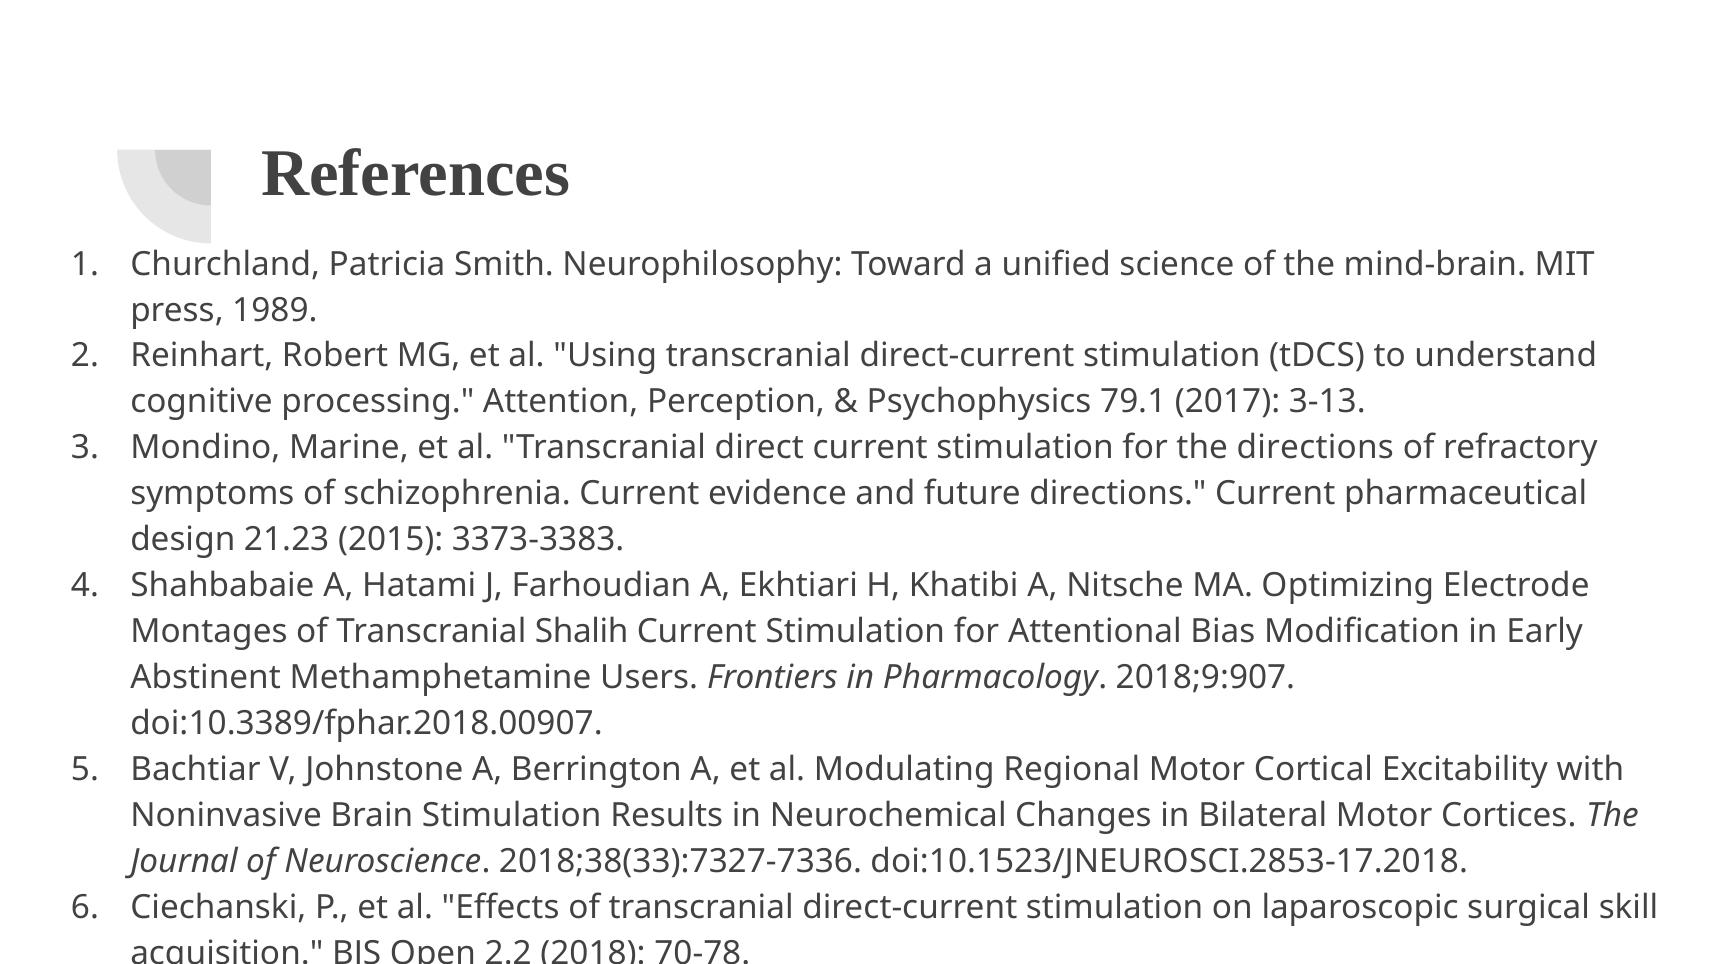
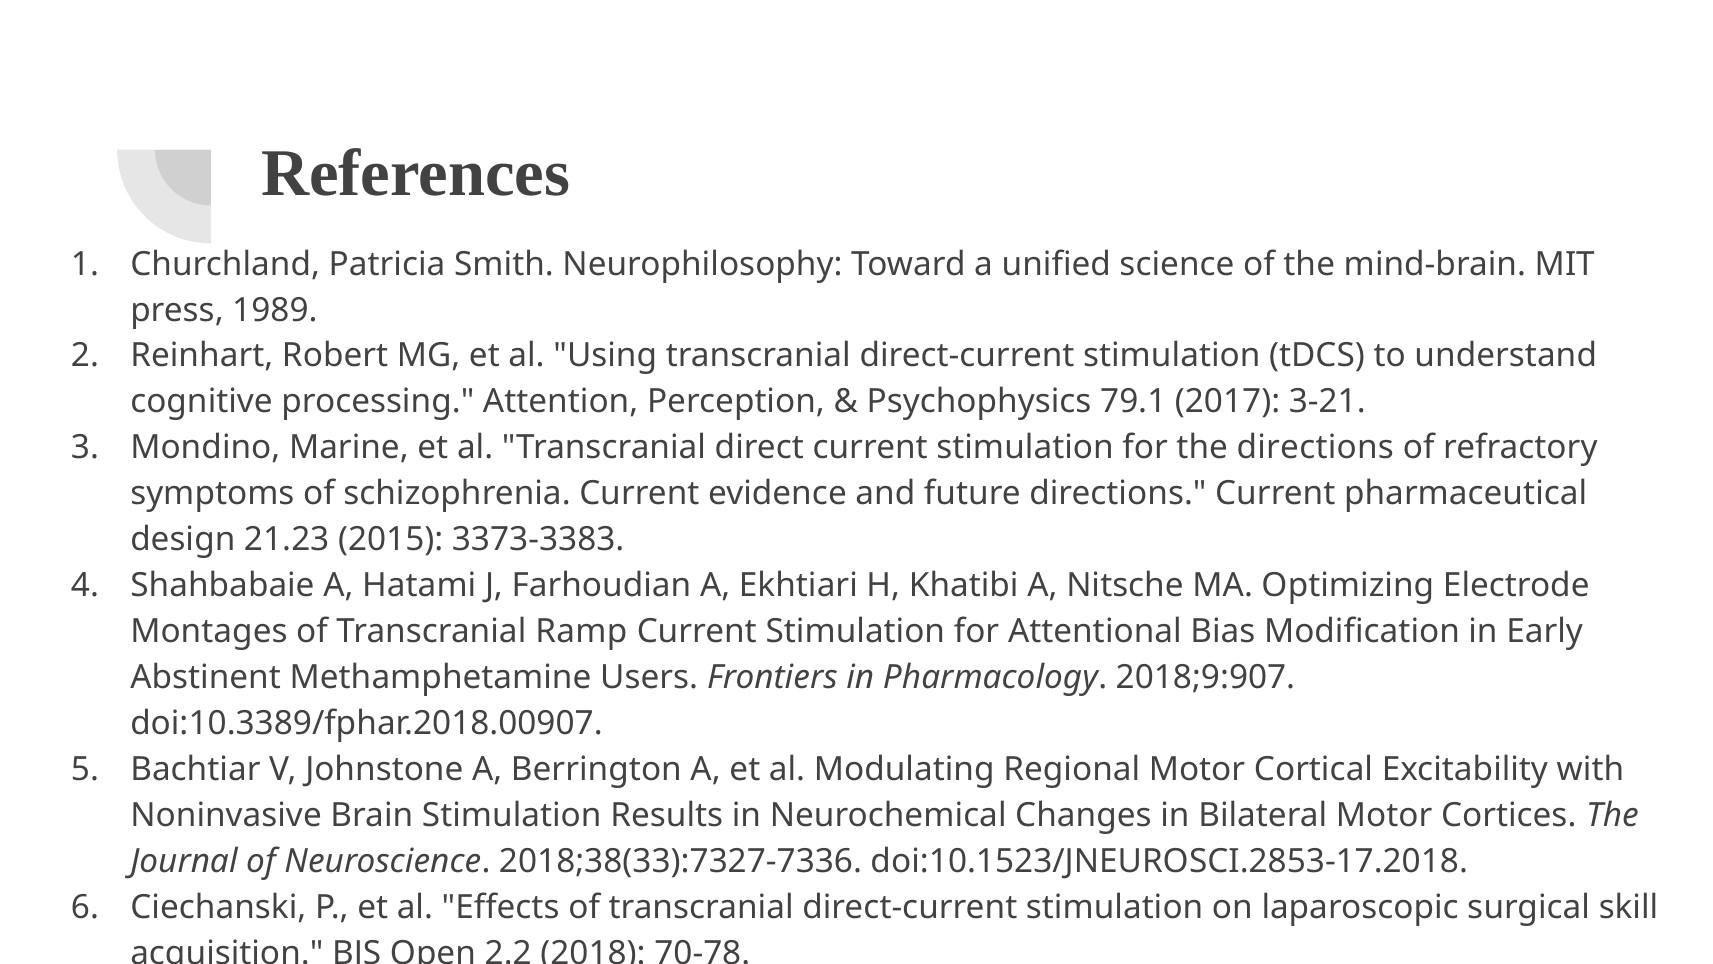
3-13: 3-13 -> 3-21
Shalih: Shalih -> Ramp
